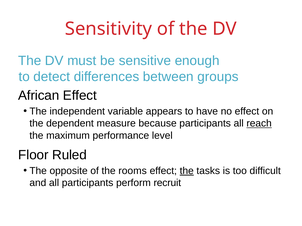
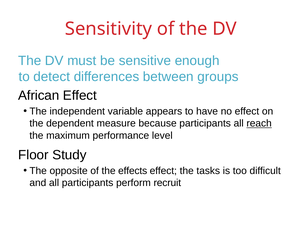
Ruled: Ruled -> Study
rooms: rooms -> effects
the at (187, 171) underline: present -> none
